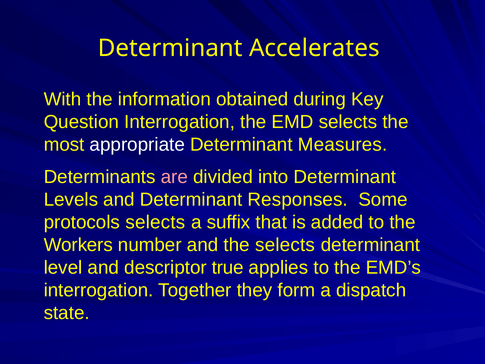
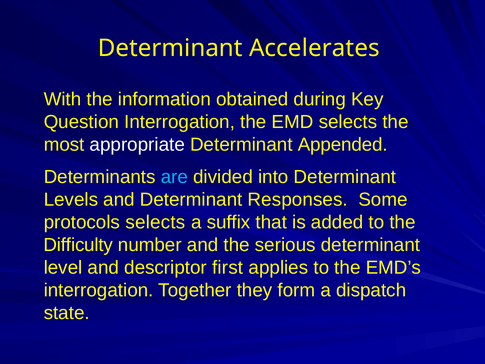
Measures: Measures -> Appended
are colour: pink -> light blue
Workers: Workers -> Difficulty
the selects: selects -> serious
true: true -> first
